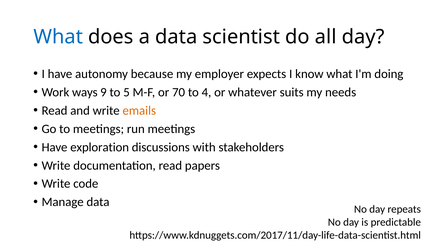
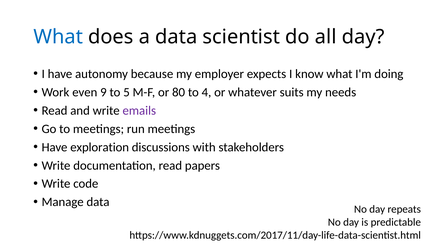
ways: ways -> even
70: 70 -> 80
emails colour: orange -> purple
